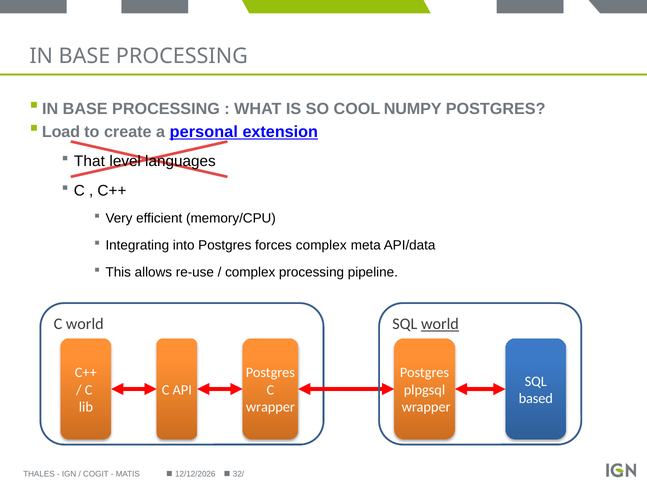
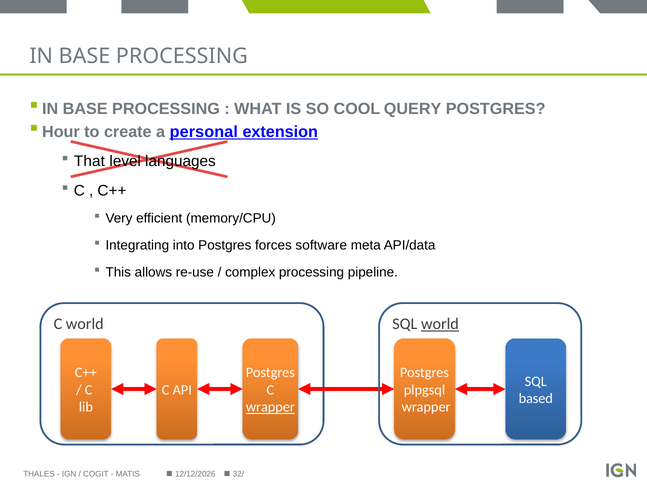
NUMPY: NUMPY -> QUERY
Load: Load -> Hour
forces complex: complex -> software
wrapper at (270, 407) underline: none -> present
